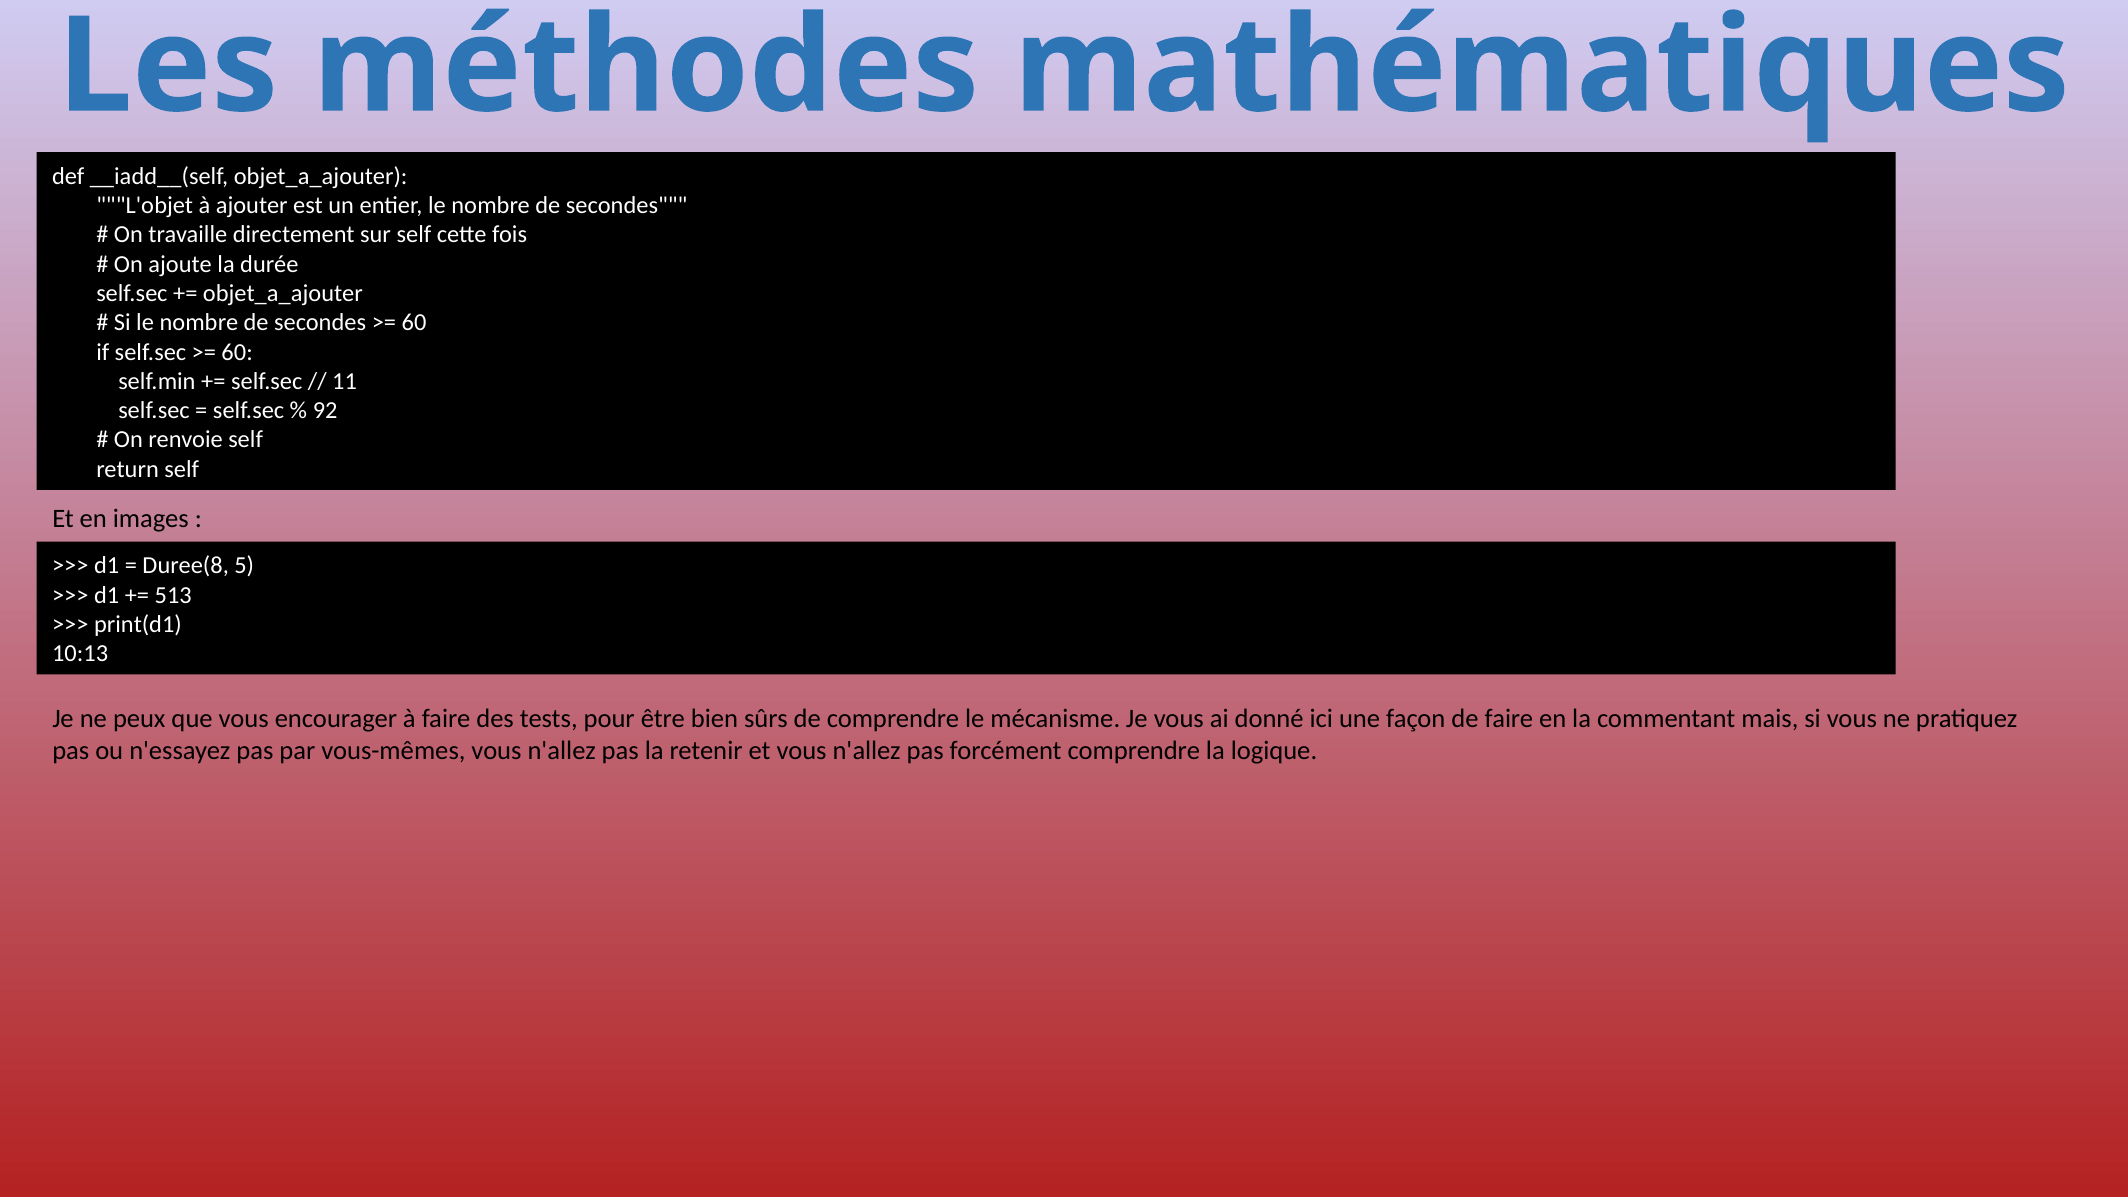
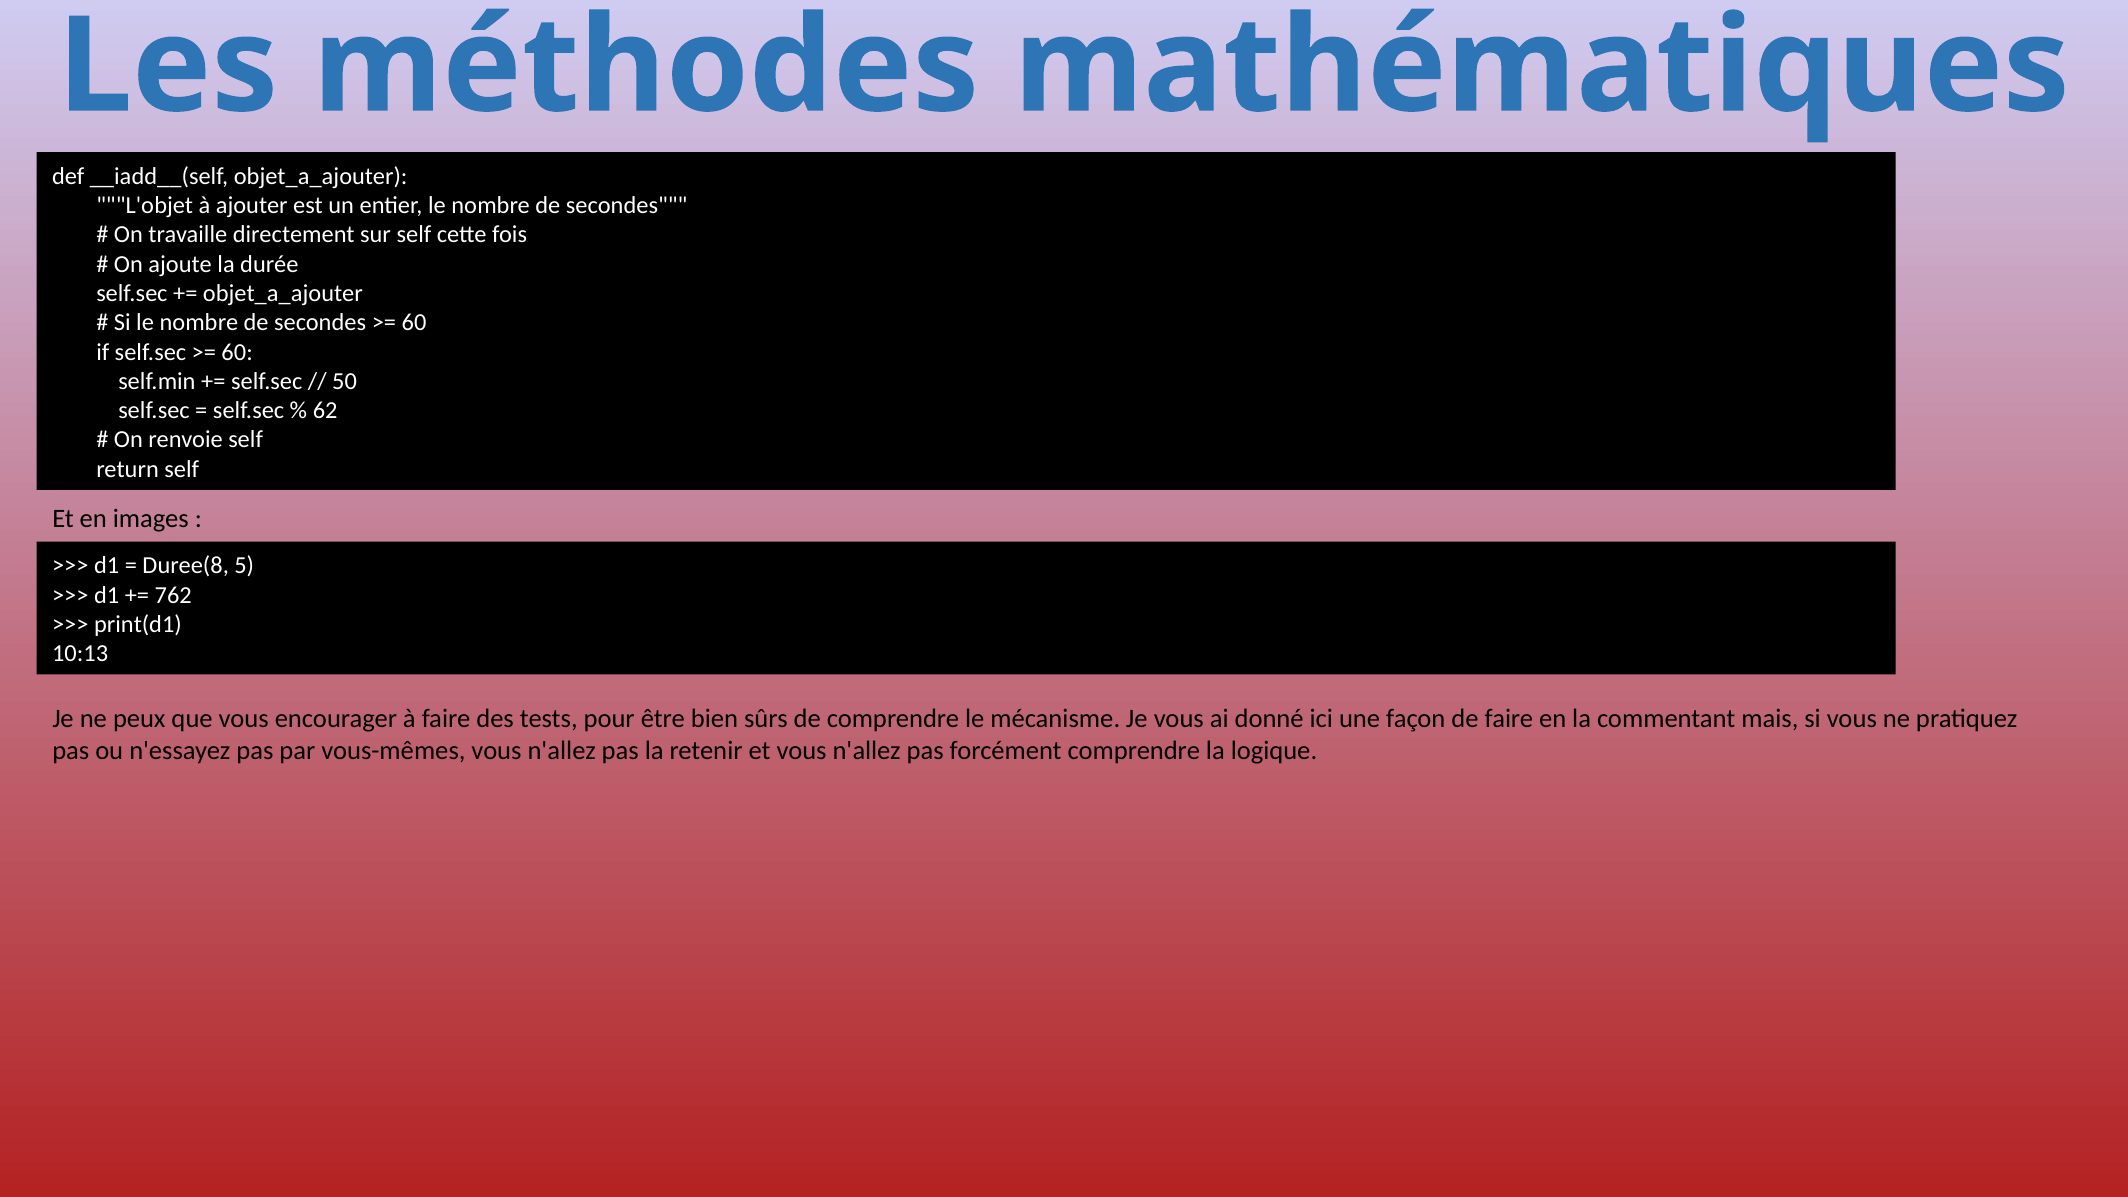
11: 11 -> 50
92: 92 -> 62
513: 513 -> 762
